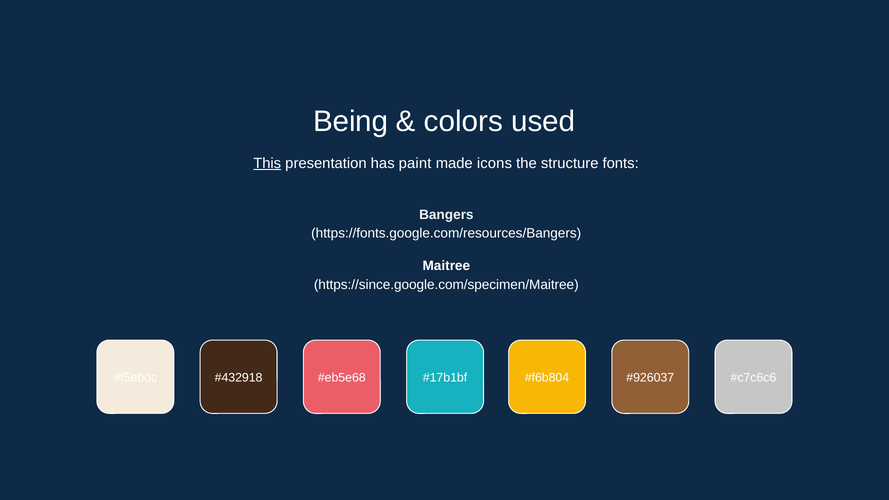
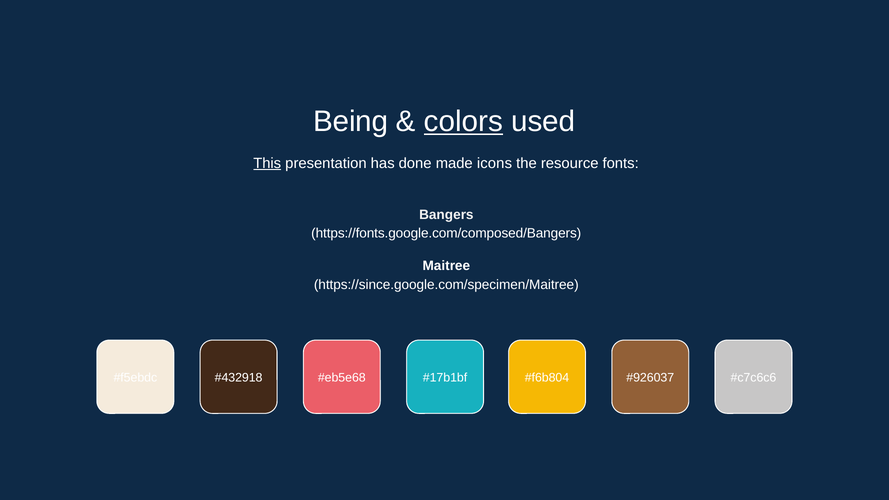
colors underline: none -> present
paint: paint -> done
structure: structure -> resource
https://fonts.google.com/resources/Bangers: https://fonts.google.com/resources/Bangers -> https://fonts.google.com/composed/Bangers
